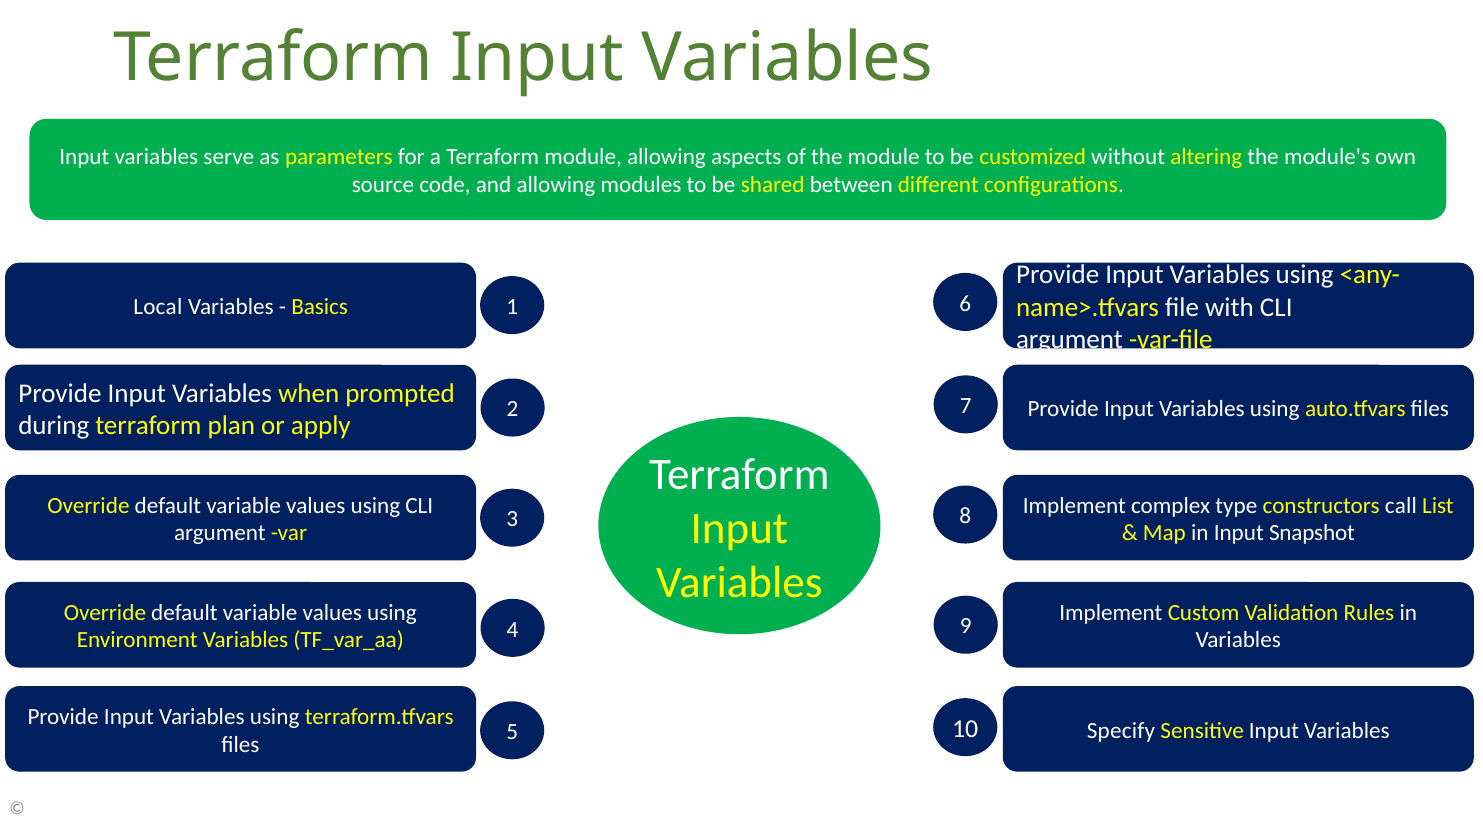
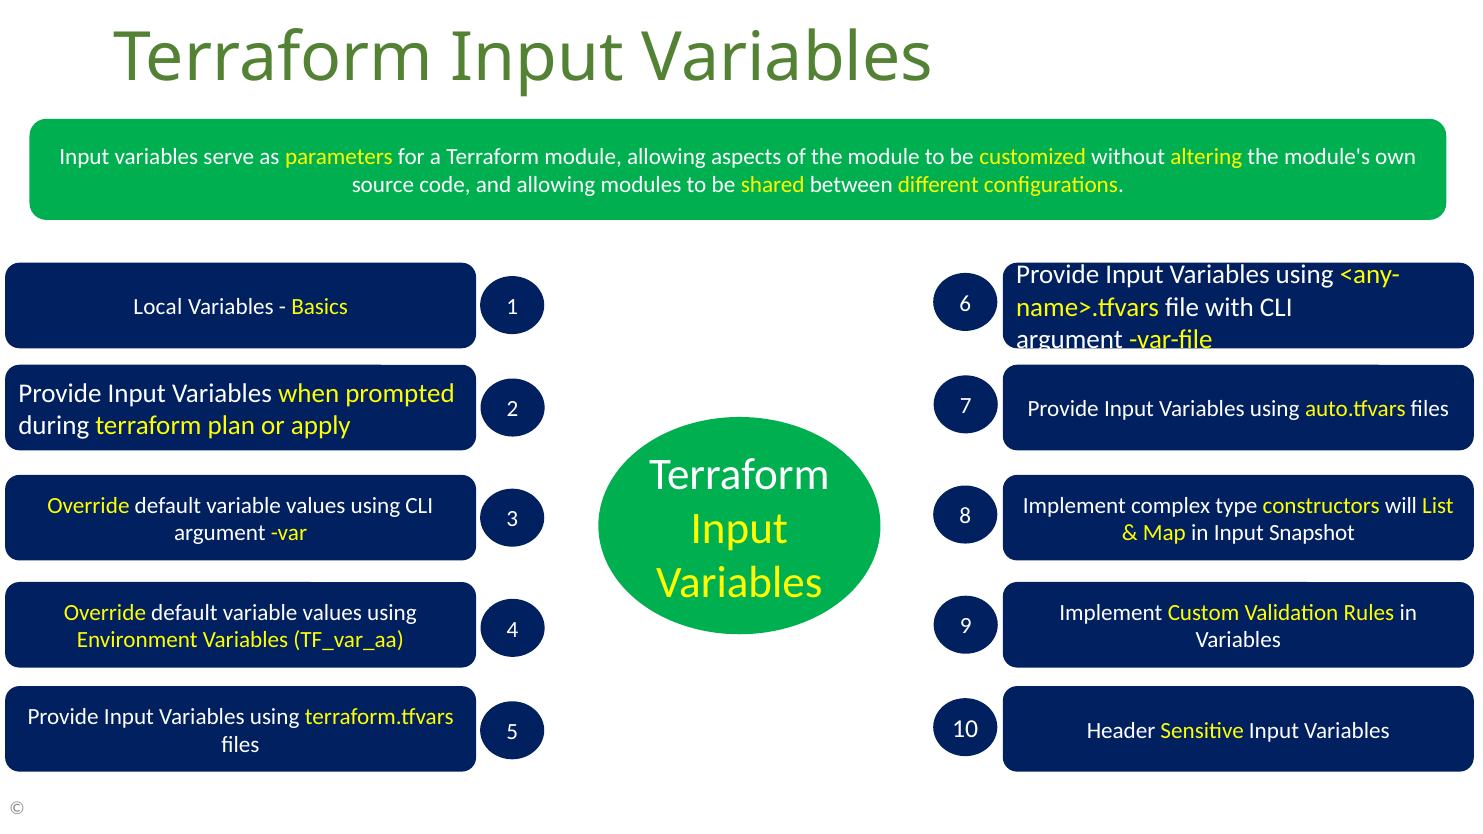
call: call -> will
Specify: Specify -> Header
